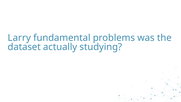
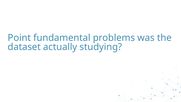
Larry: Larry -> Point
